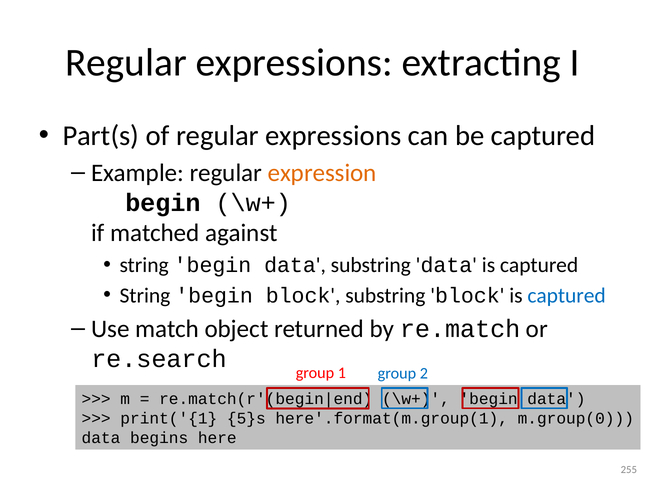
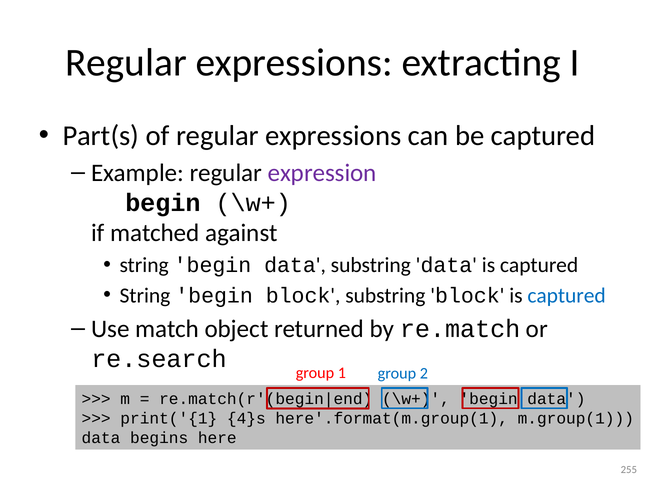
expression colour: orange -> purple
5}s: 5}s -> 4}s
m.group(0: m.group(0 -> m.group(1
